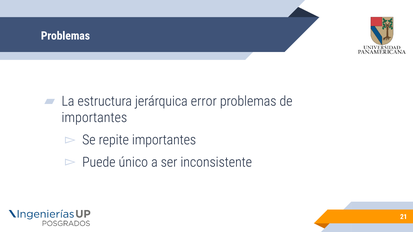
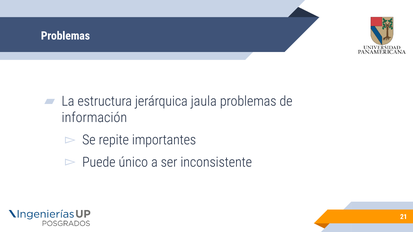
error: error -> jaula
importantes at (94, 118): importantes -> información
